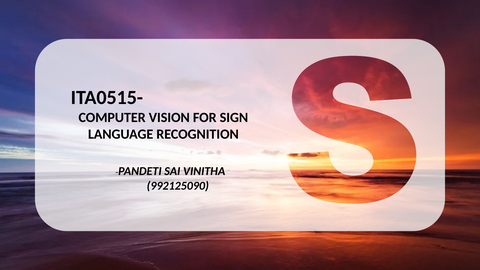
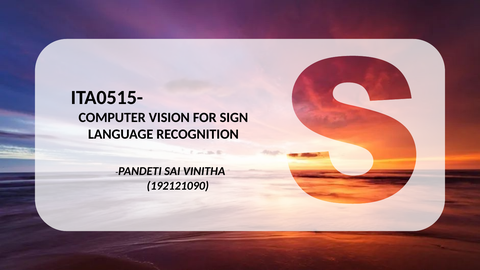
992125090: 992125090 -> 192121090
